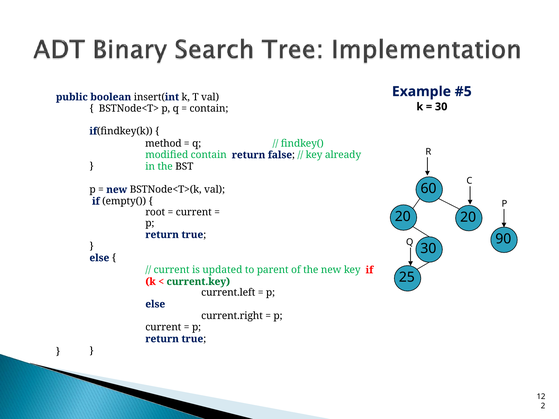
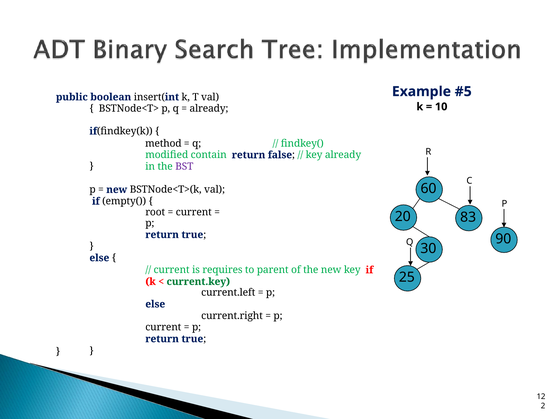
30 at (441, 107): 30 -> 10
contain at (209, 109): contain -> already
BST colour: black -> purple
20 20: 20 -> 83
updated: updated -> requires
